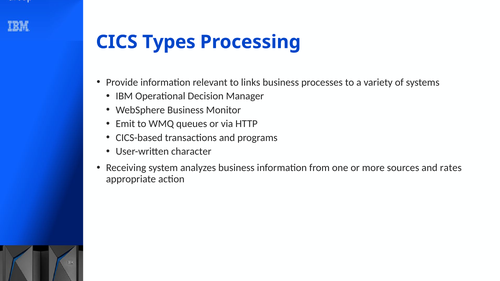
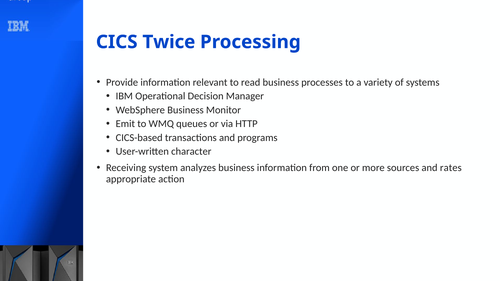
Types: Types -> Twice
links: links -> read
